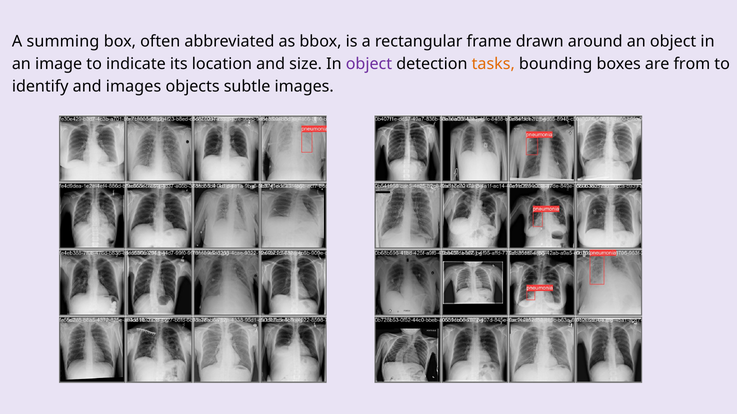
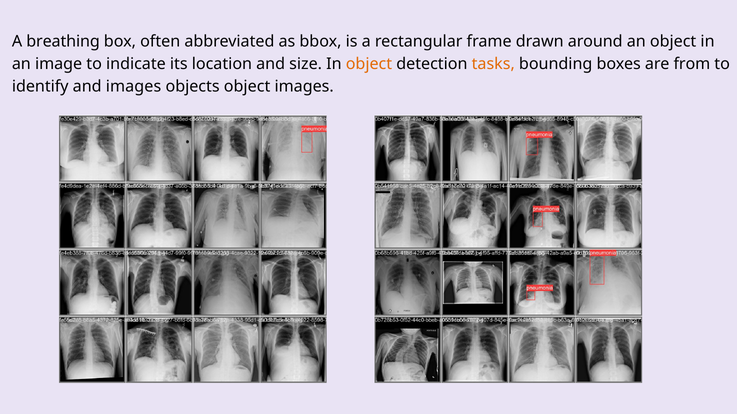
summing: summing -> breathing
object at (369, 64) colour: purple -> orange
objects subtle: subtle -> object
